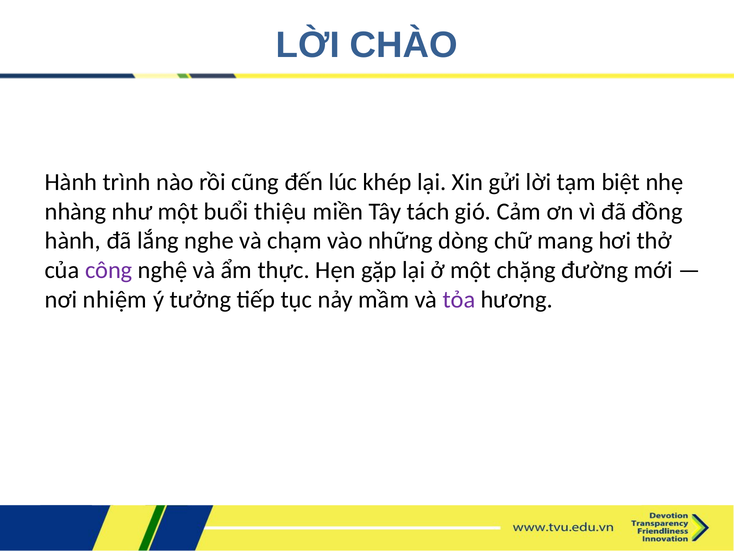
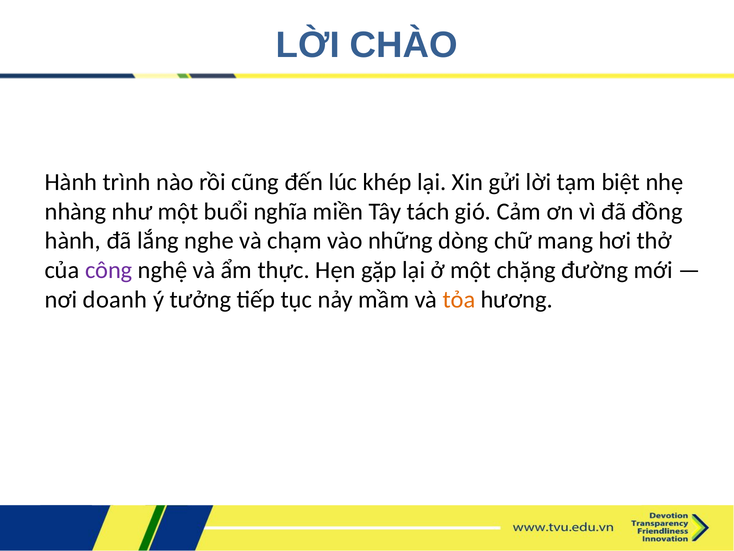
thiệu: thiệu -> nghĩa
nhiệm: nhiệm -> doanh
tỏa colour: purple -> orange
